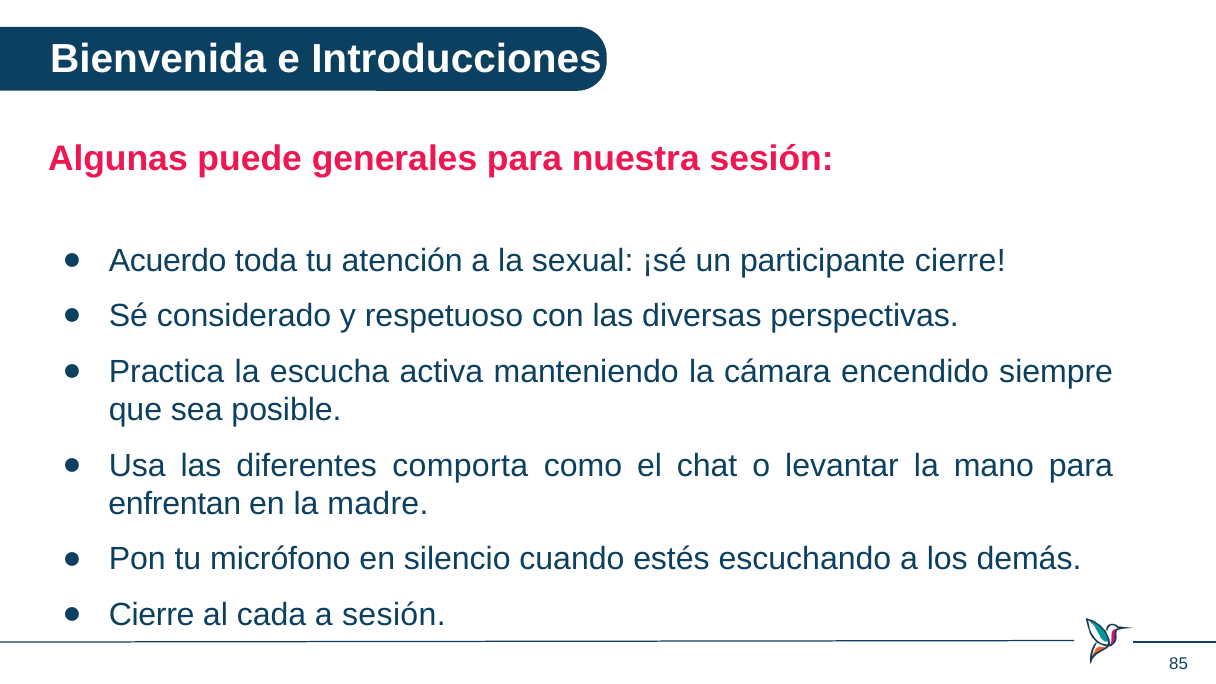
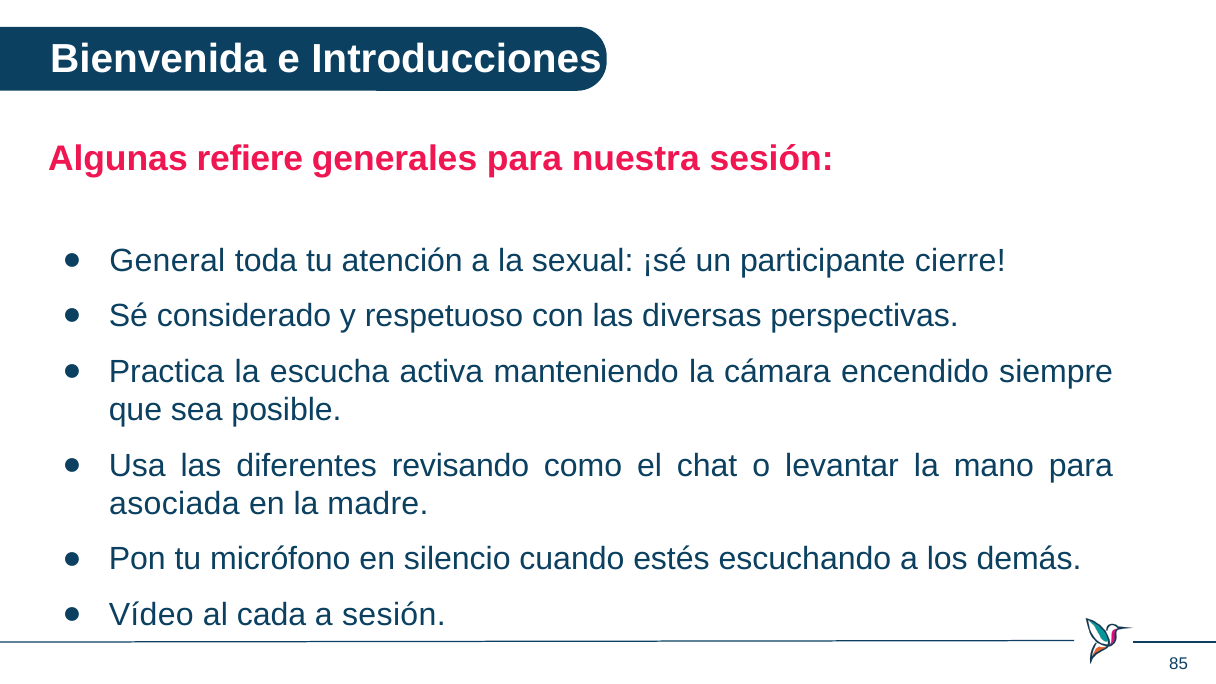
puede: puede -> refiere
Acuerdo: Acuerdo -> General
comporta: comporta -> revisando
enfrentan: enfrentan -> asociada
Cierre at (152, 615): Cierre -> Vídeo
